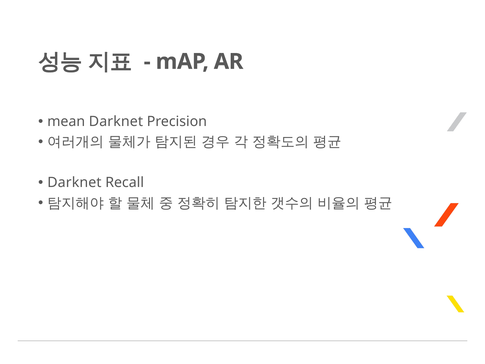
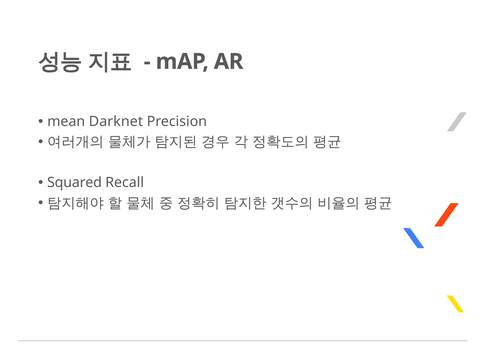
Darknet at (74, 183): Darknet -> Squared
